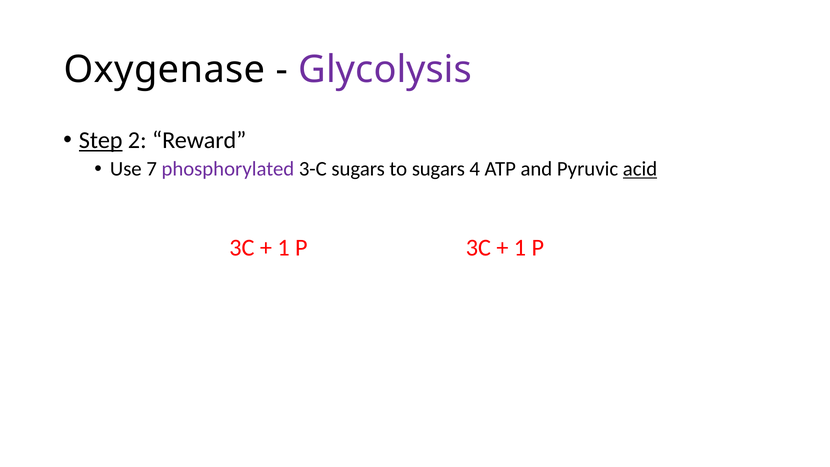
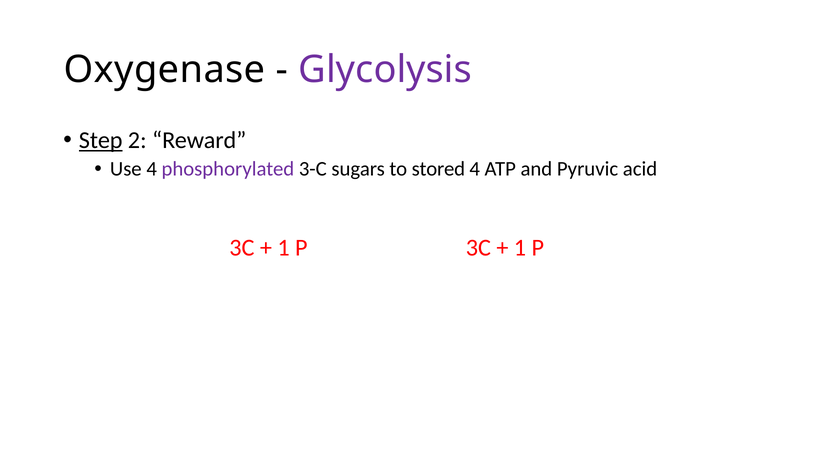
Use 7: 7 -> 4
to sugars: sugars -> stored
acid underline: present -> none
